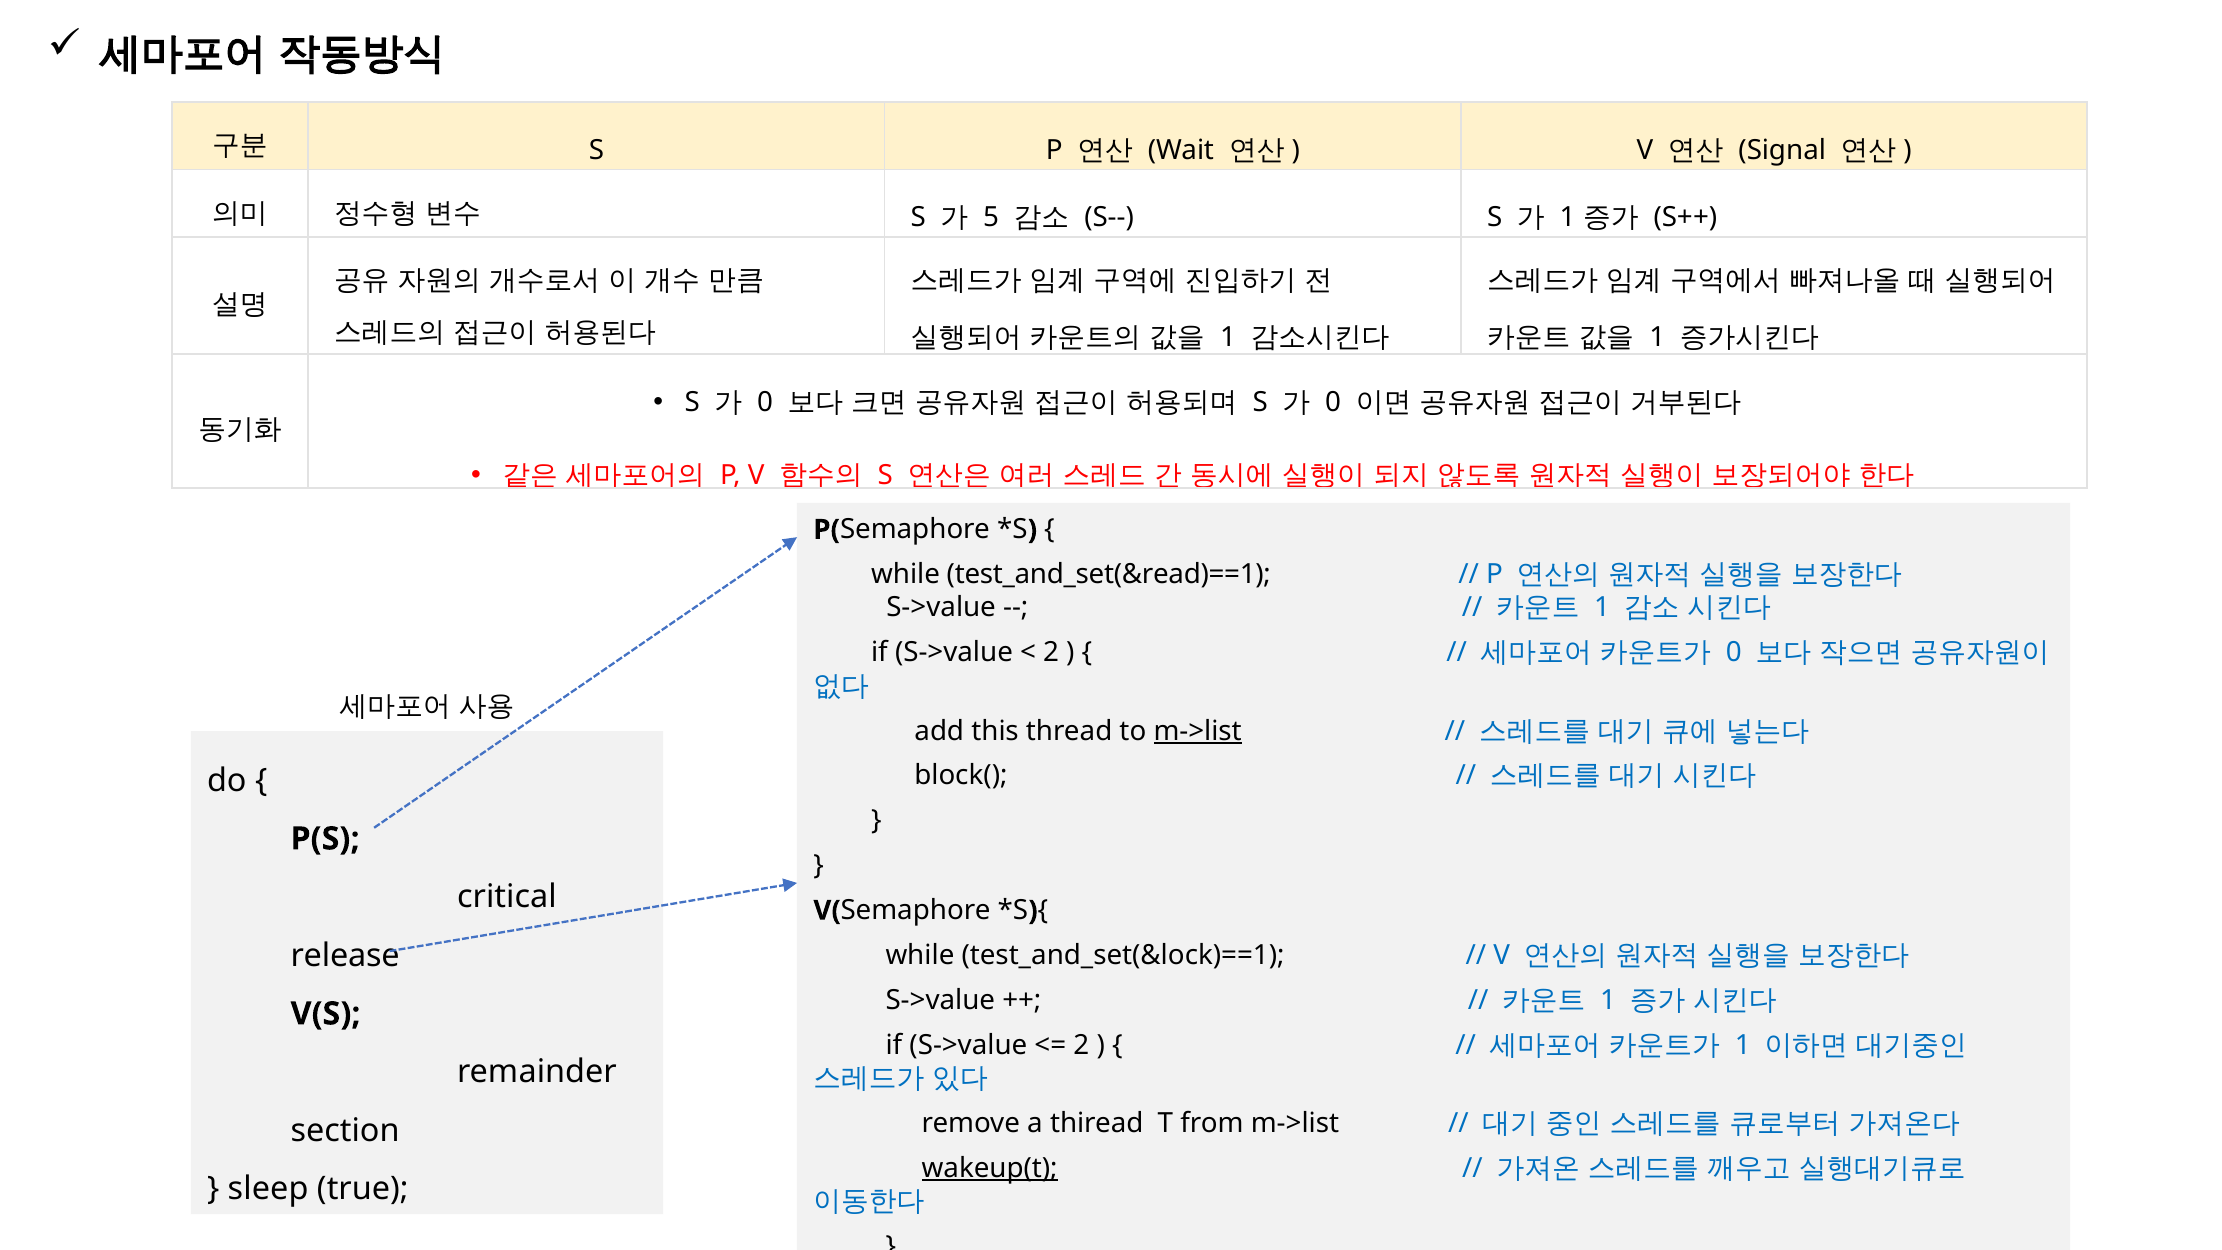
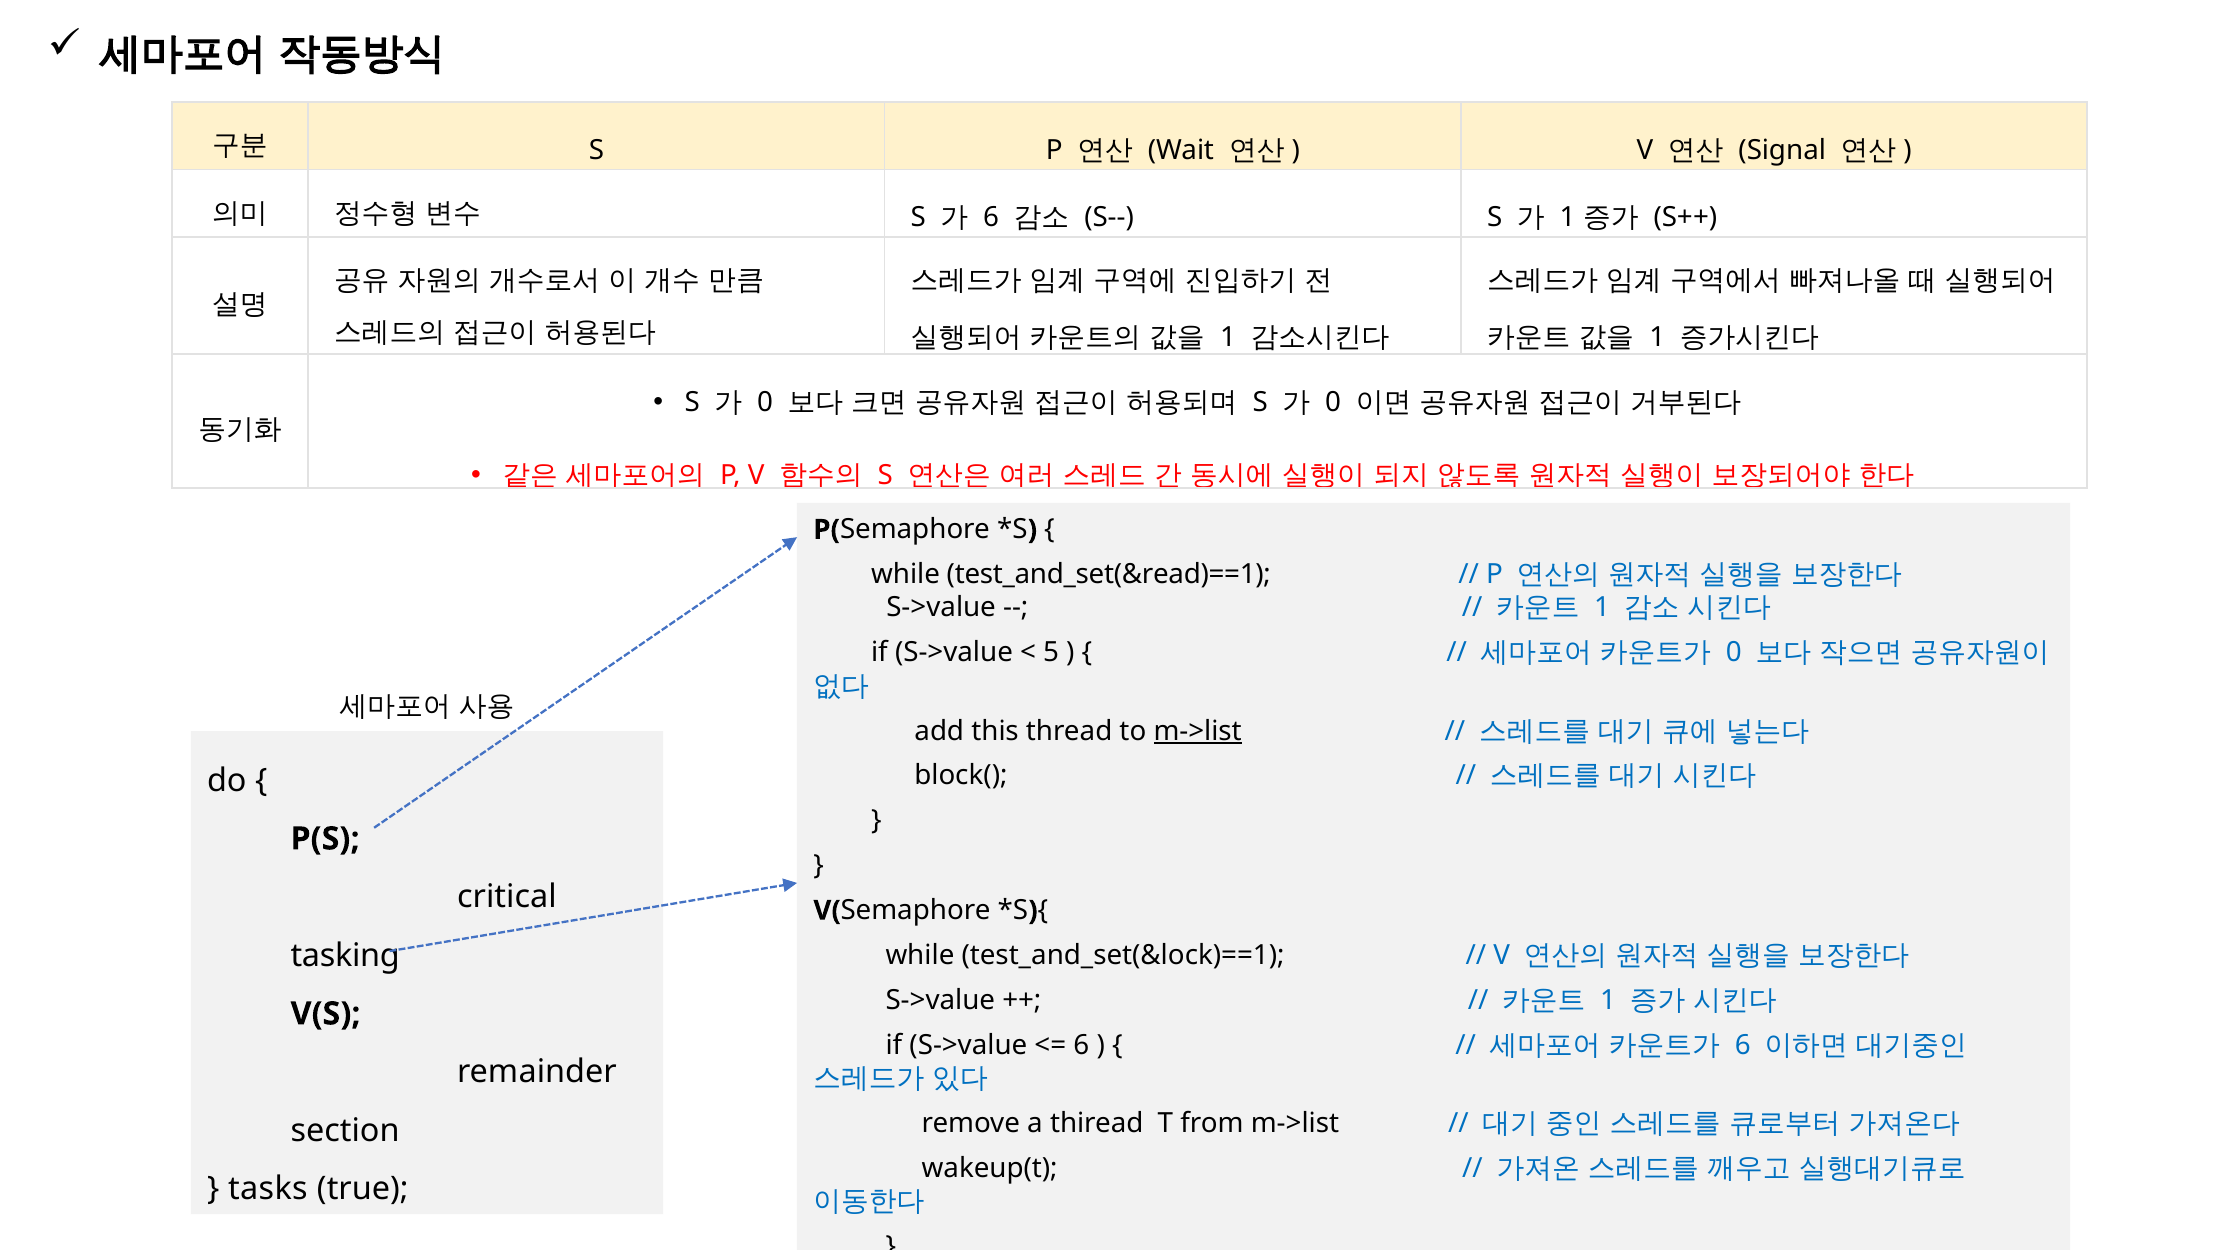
5 at (991, 218): 5 -> 6
2 at (1051, 653): 2 -> 5
release: release -> tasking
2 at (1081, 1045): 2 -> 6
1 at (1743, 1045): 1 -> 6
wakeup(t underline: present -> none
sleep: sleep -> tasks
